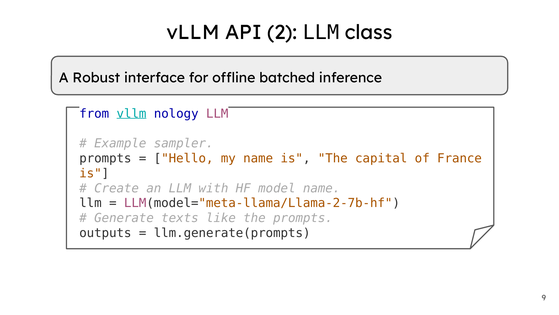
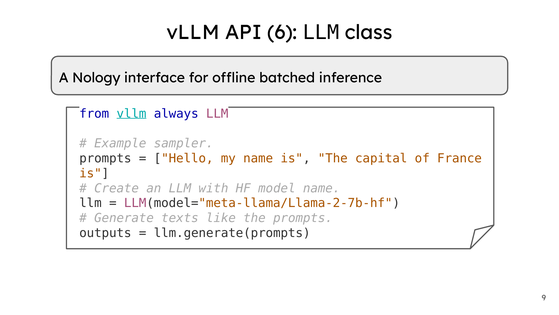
2: 2 -> 6
Robust: Robust -> Nology
nology: nology -> always
